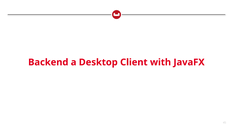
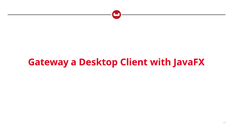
Backend: Backend -> Gateway
